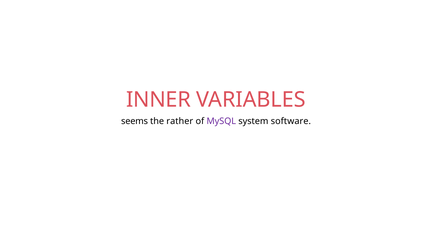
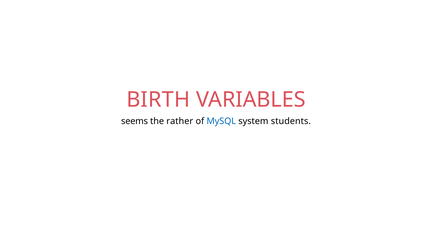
INNER: INNER -> BIRTH
MySQL colour: purple -> blue
software: software -> students
